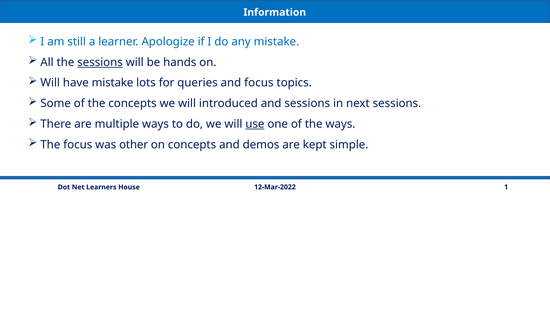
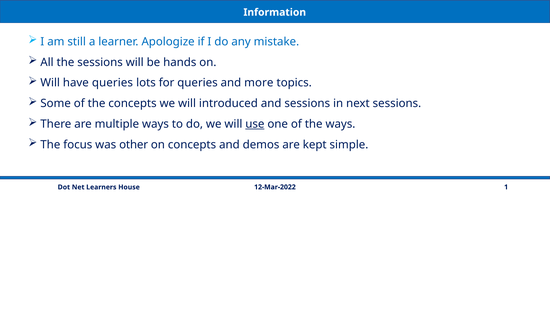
sessions at (100, 62) underline: present -> none
have mistake: mistake -> queries
and focus: focus -> more
